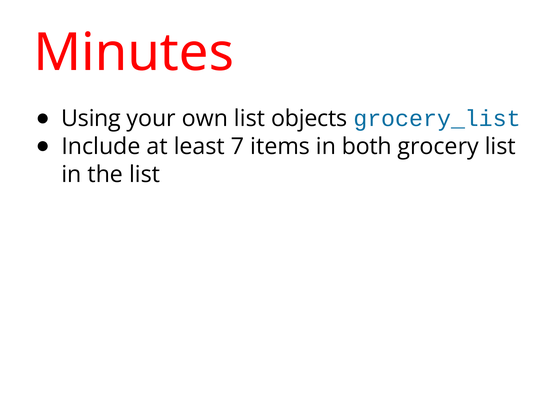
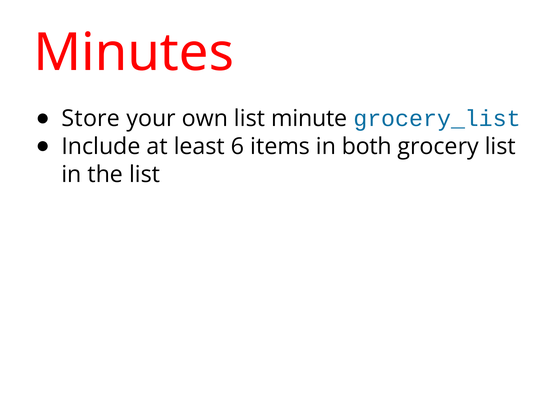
Using: Using -> Store
objects: objects -> minute
7: 7 -> 6
